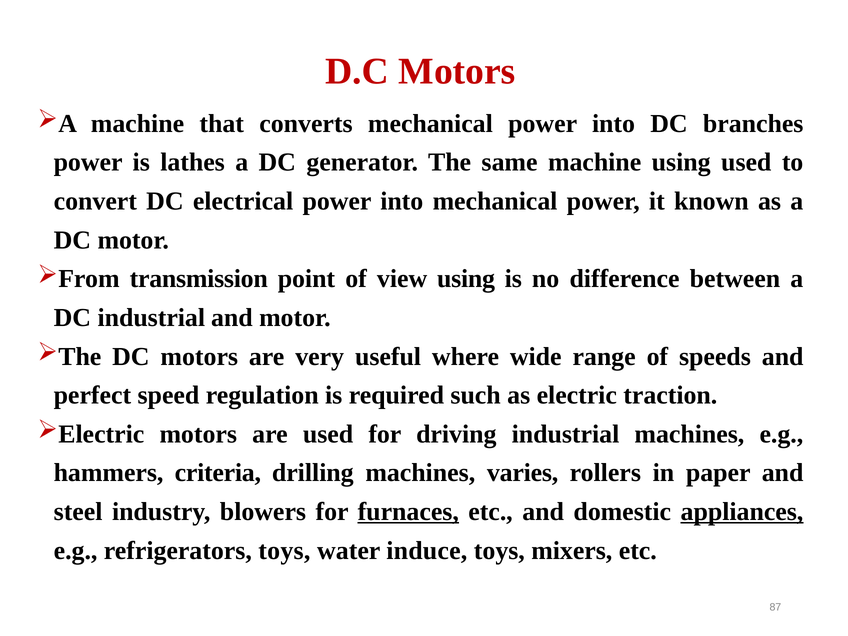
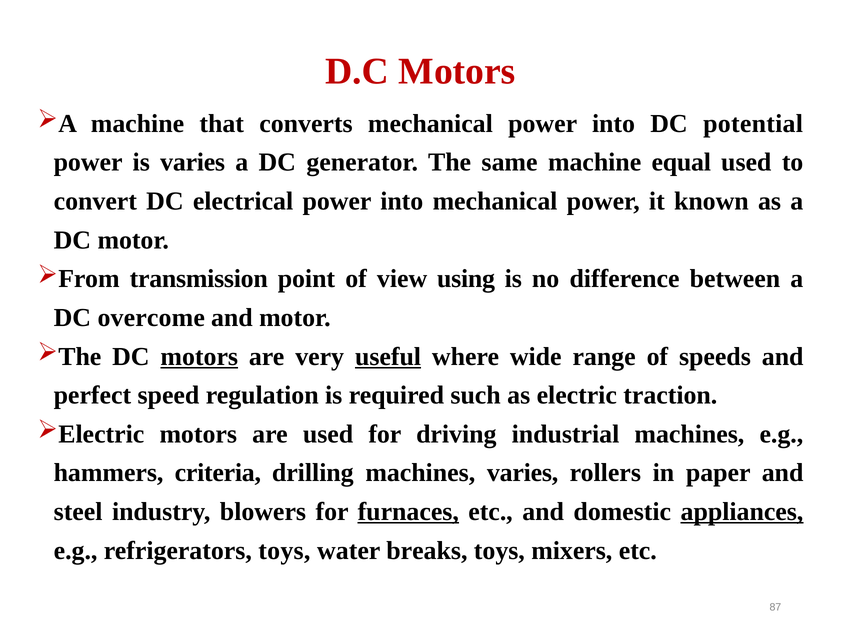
branches: branches -> potential
is lathes: lathes -> varies
machine using: using -> equal
DC industrial: industrial -> overcome
motors at (199, 356) underline: none -> present
useful underline: none -> present
induce: induce -> breaks
